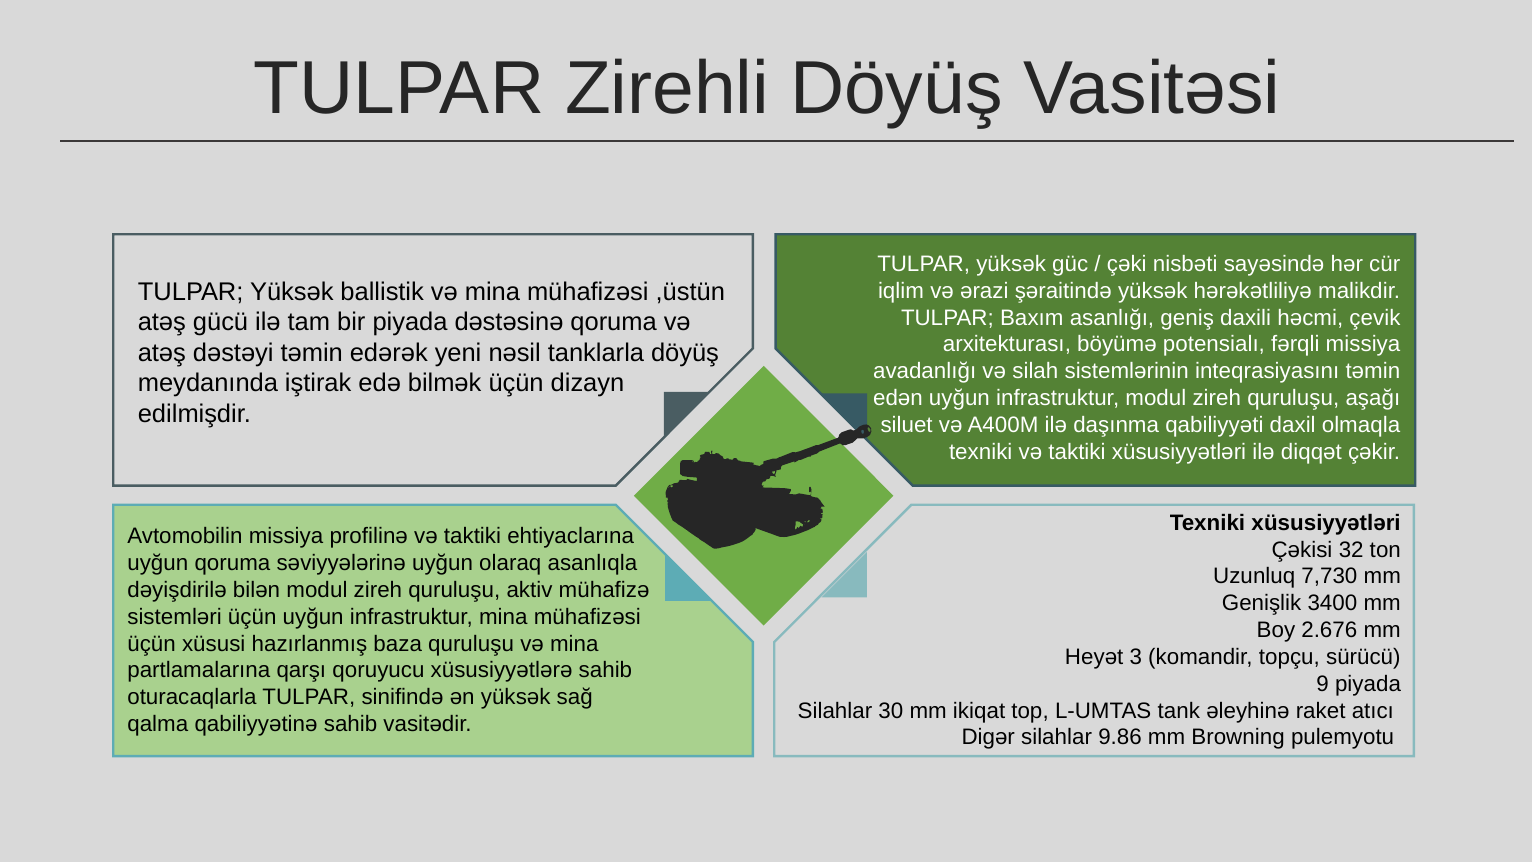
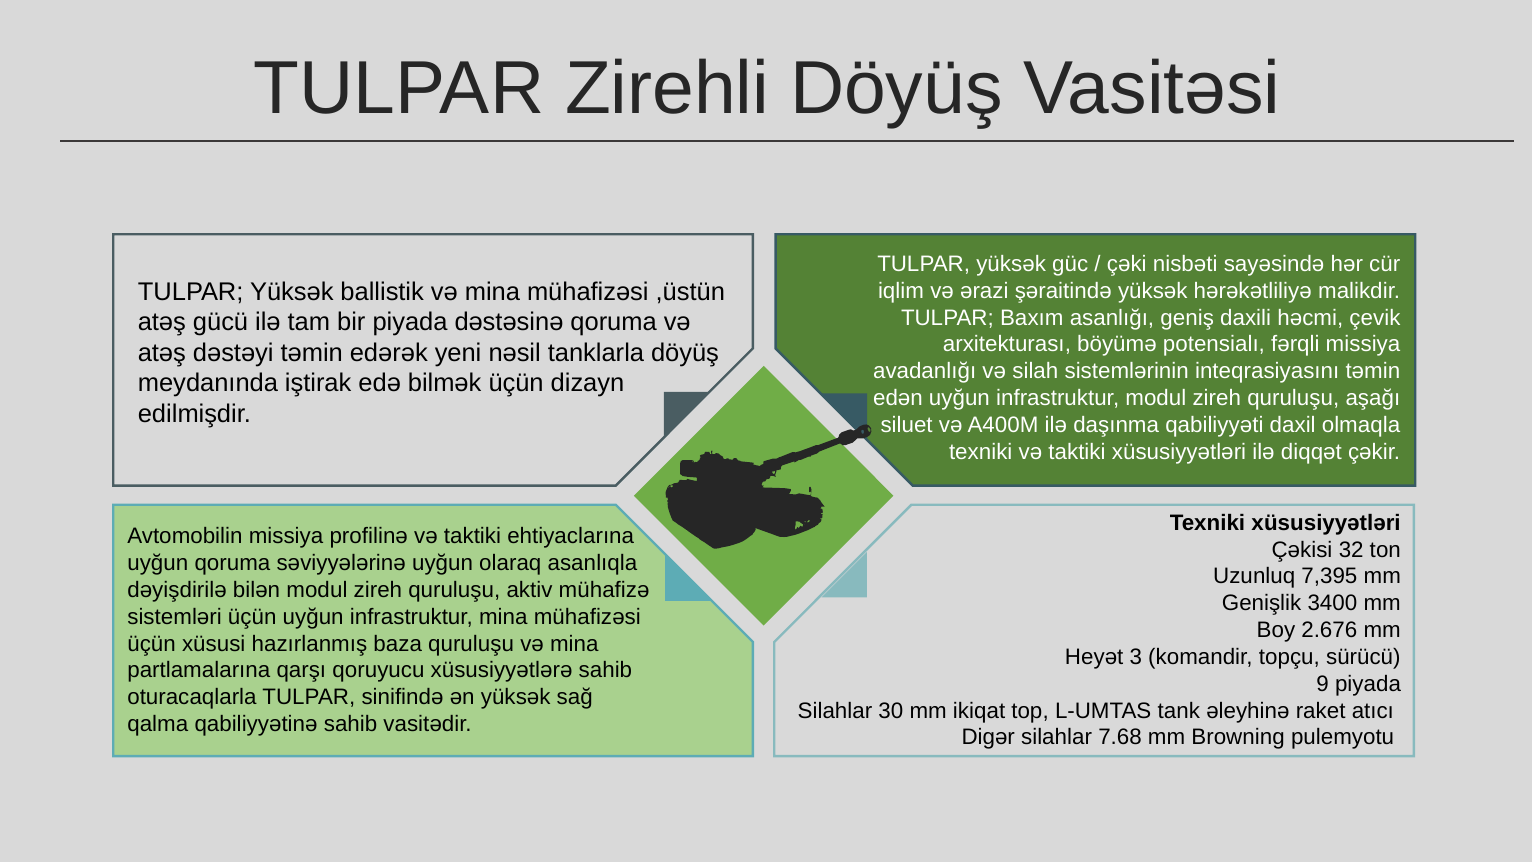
7,730: 7,730 -> 7,395
9.86: 9.86 -> 7.68
